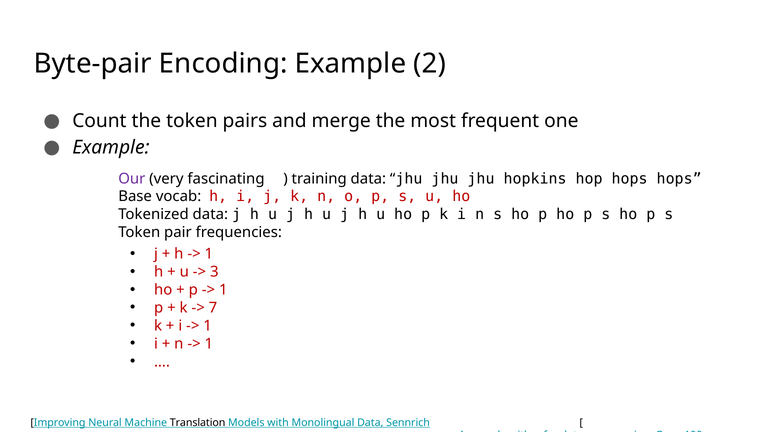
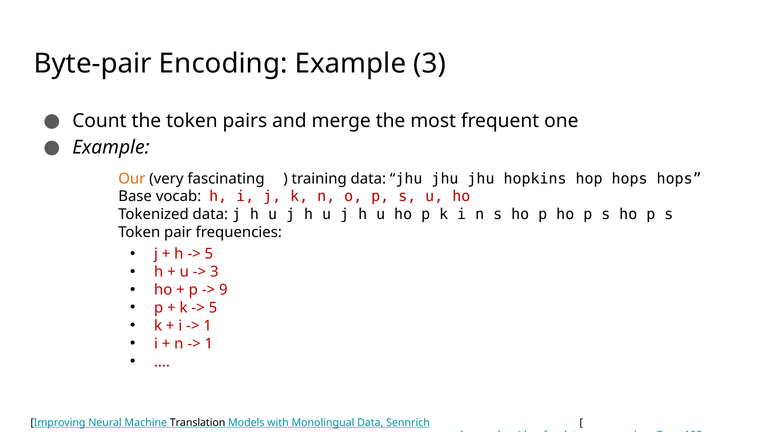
Example 2: 2 -> 3
Our colour: purple -> orange
1 at (209, 254): 1 -> 5
1 at (223, 290): 1 -> 9
7 at (213, 308): 7 -> 5
